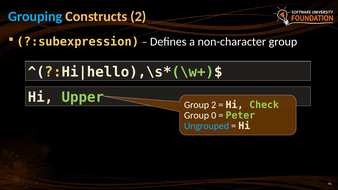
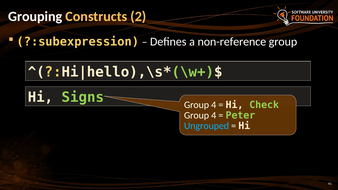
Grouping colour: light blue -> white
non-character: non-character -> non-reference
Upper: Upper -> Signs
2 at (214, 105): 2 -> 4
0 at (214, 115): 0 -> 4
